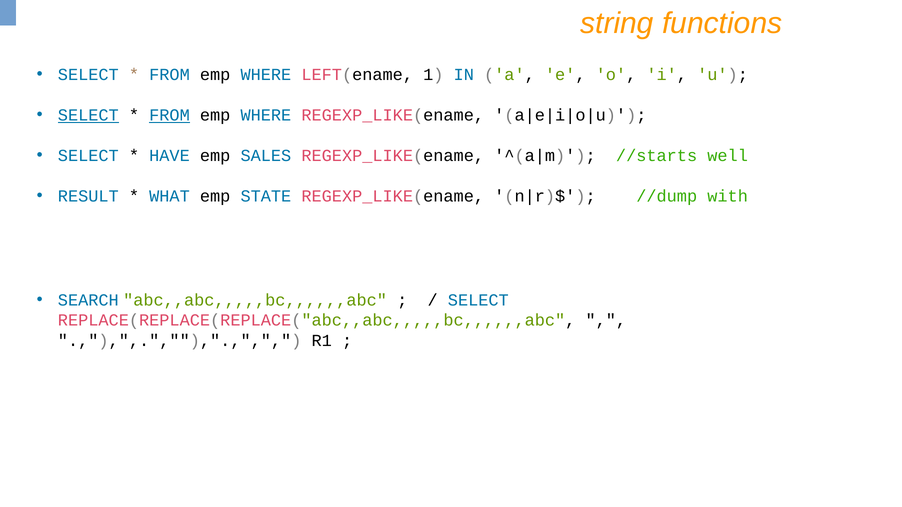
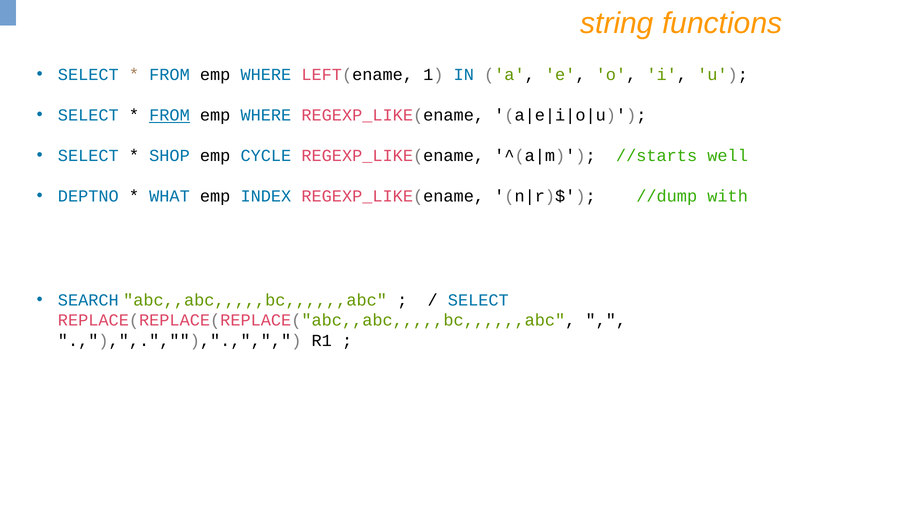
SELECT at (88, 115) underline: present -> none
HAVE: HAVE -> SHOP
SALES: SALES -> CYCLE
RESULT: RESULT -> DEPTNO
STATE: STATE -> INDEX
